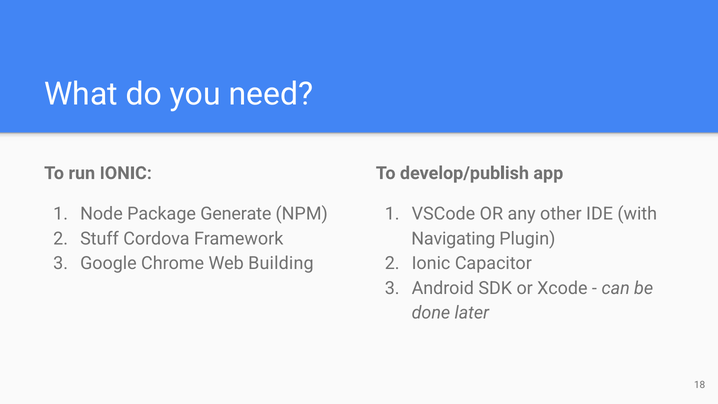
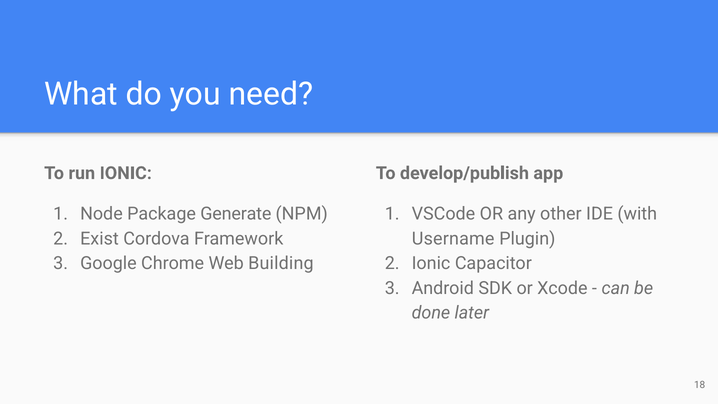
Stuff: Stuff -> Exist
Navigating: Navigating -> Username
